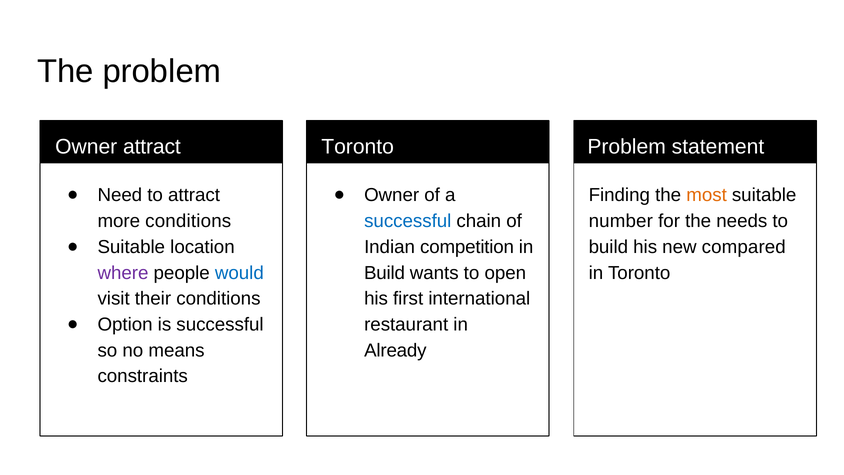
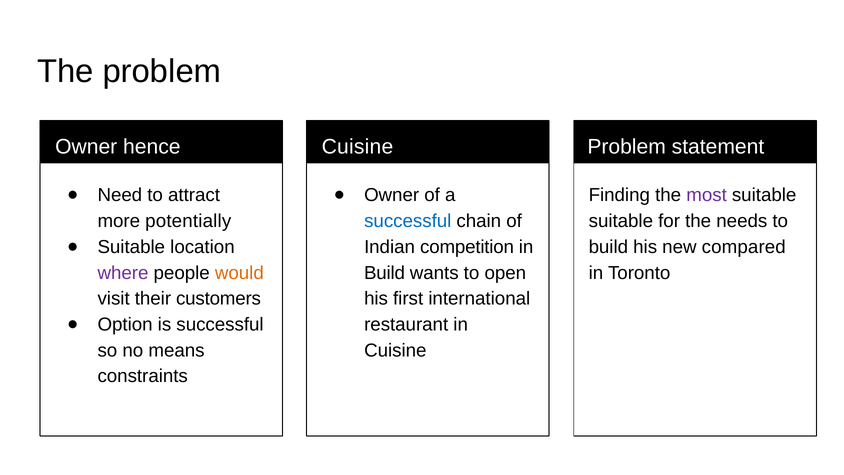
Owner attract: attract -> hence
Toronto at (358, 147): Toronto -> Cuisine
most colour: orange -> purple
more conditions: conditions -> potentially
number at (621, 221): number -> suitable
would colour: blue -> orange
their conditions: conditions -> customers
Already at (395, 350): Already -> Cuisine
